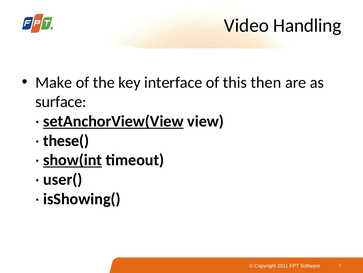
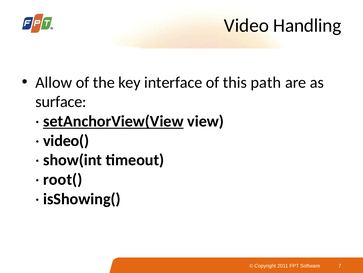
Make: Make -> Allow
then: then -> path
these(: these( -> video(
show(int underline: present -> none
user(: user( -> root(
